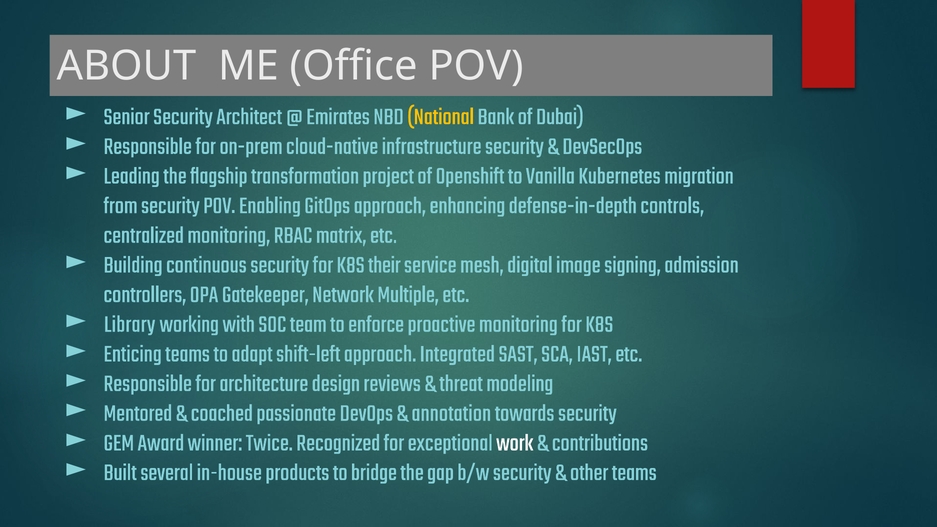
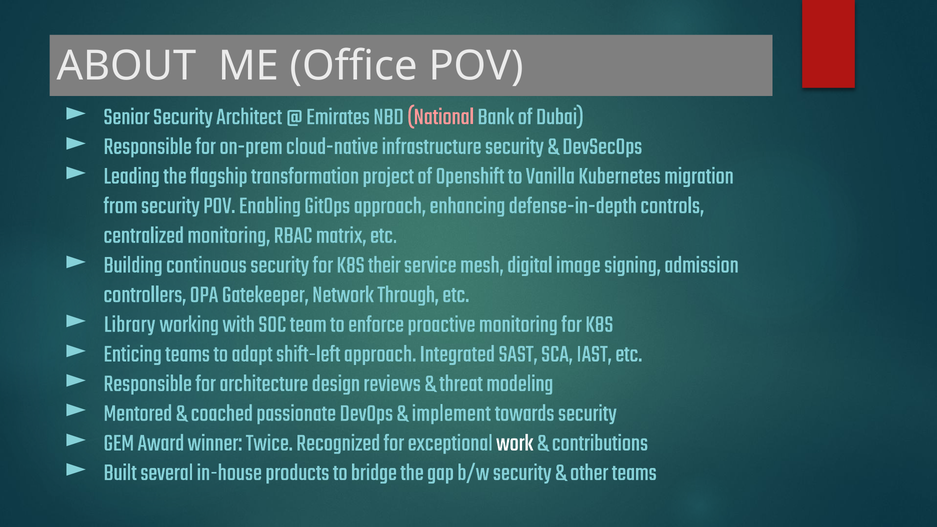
National colour: yellow -> pink
Multiple: Multiple -> Through
annotation: annotation -> implement
